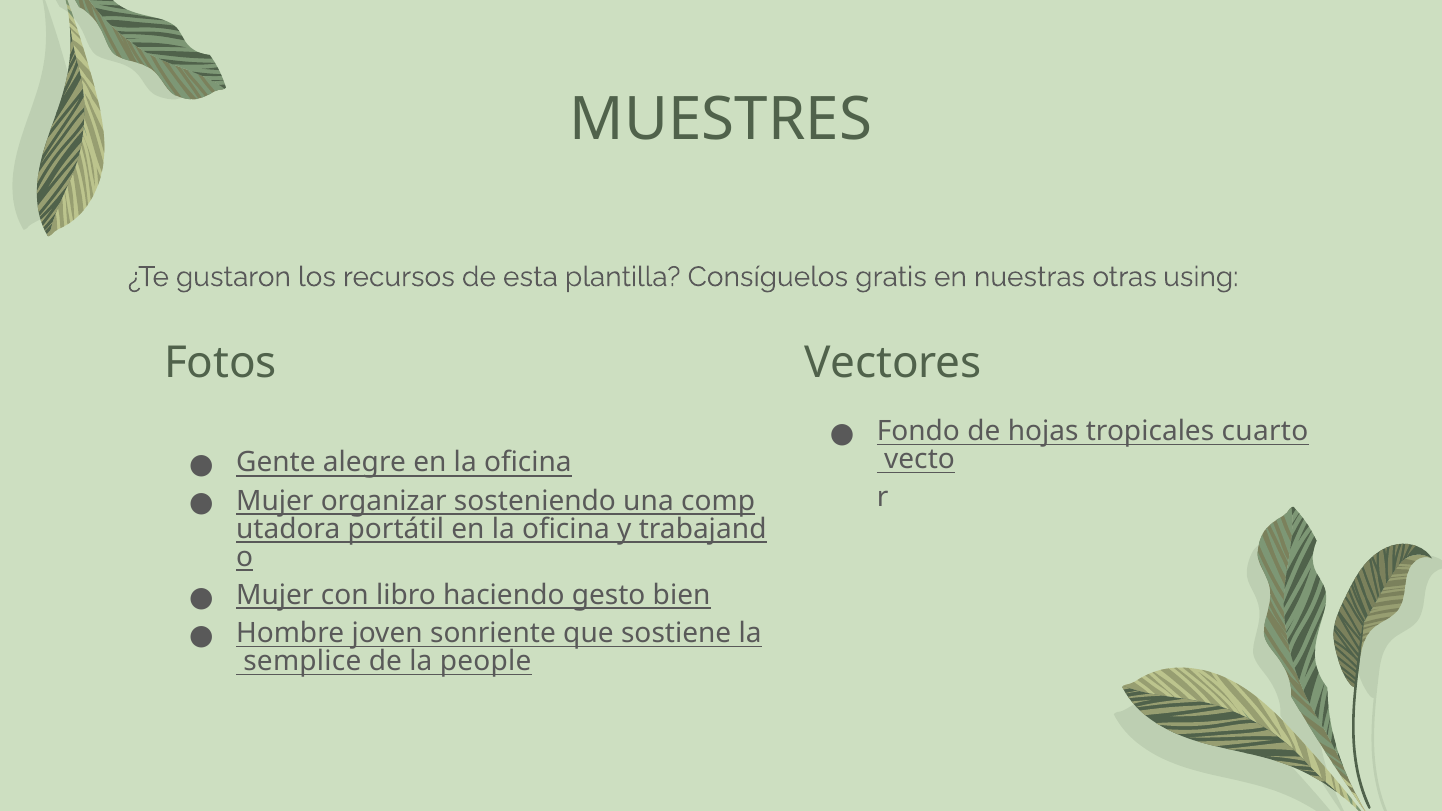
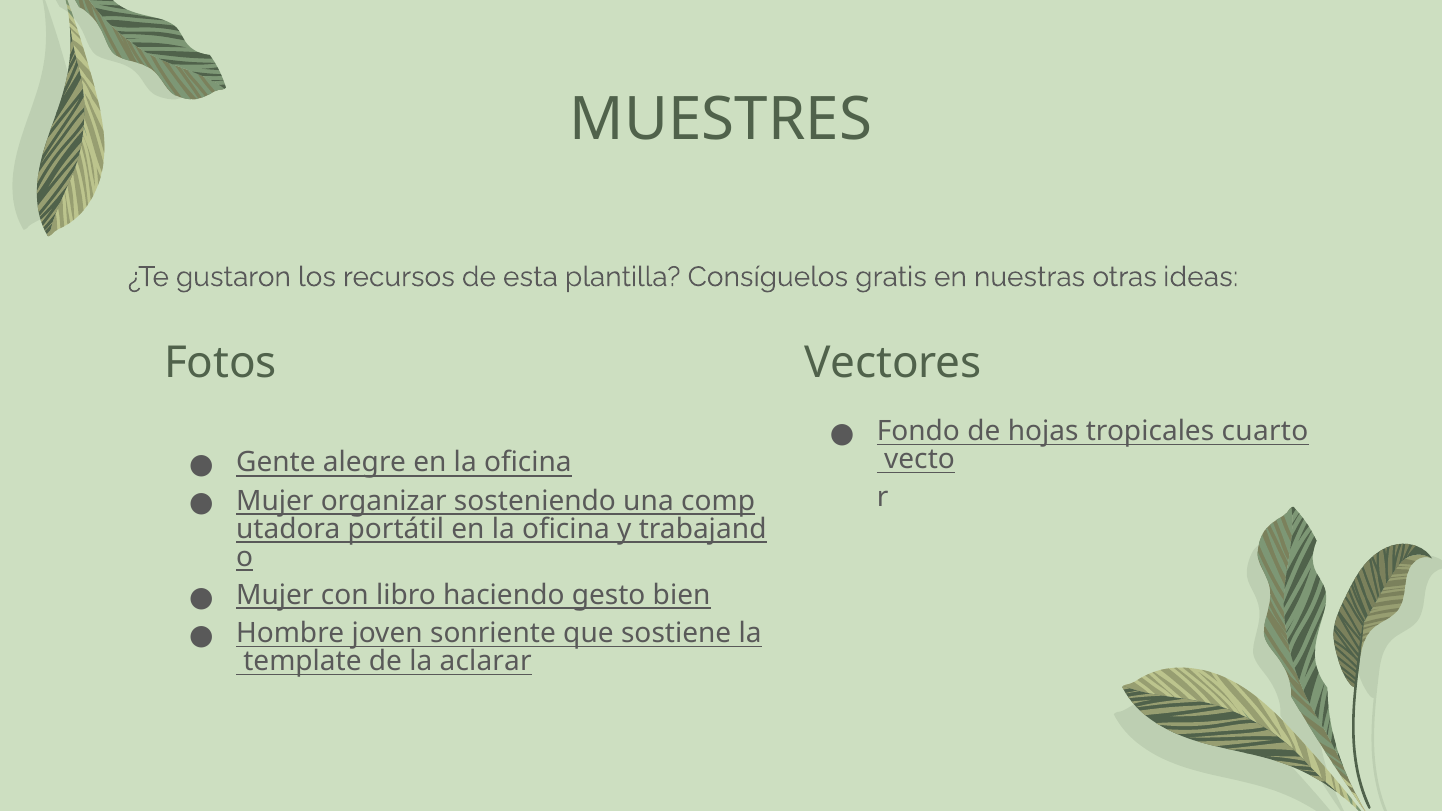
using: using -> ideas
semplice: semplice -> template
people: people -> aclarar
